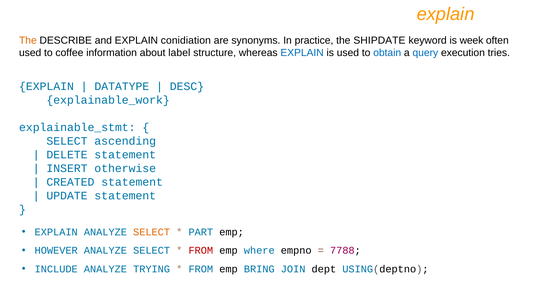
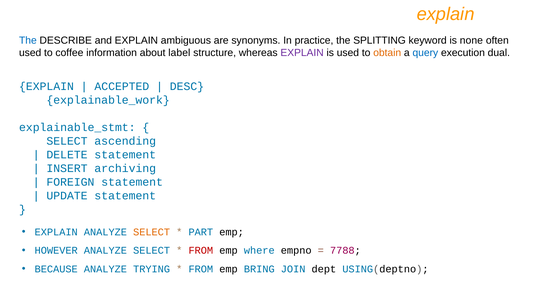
The at (28, 40) colour: orange -> blue
conidiation: conidiation -> ambiguous
SHIPDATE: SHIPDATE -> SPLITTING
week: week -> none
EXPLAIN at (302, 53) colour: blue -> purple
obtain colour: blue -> orange
tries: tries -> dual
DATATYPE: DATATYPE -> ACCEPTED
otherwise: otherwise -> archiving
CREATED: CREATED -> FOREIGN
INCLUDE: INCLUDE -> BECAUSE
